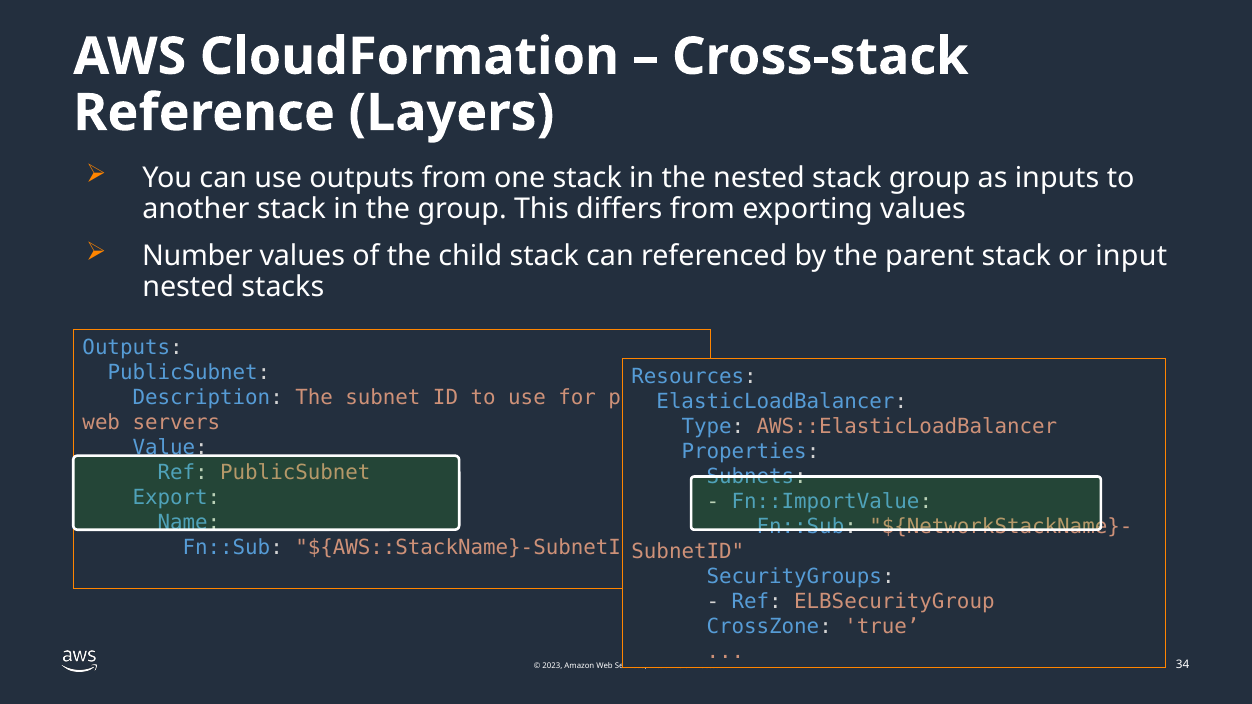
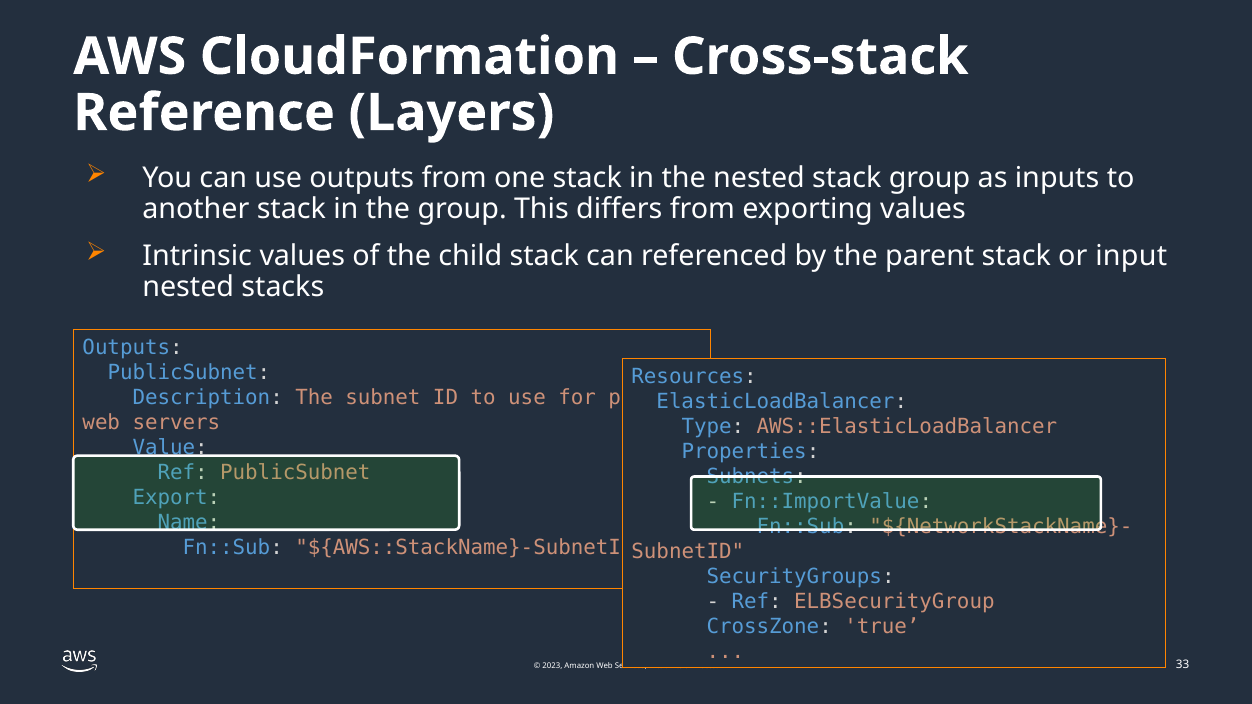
Number: Number -> Intrinsic
34: 34 -> 33
